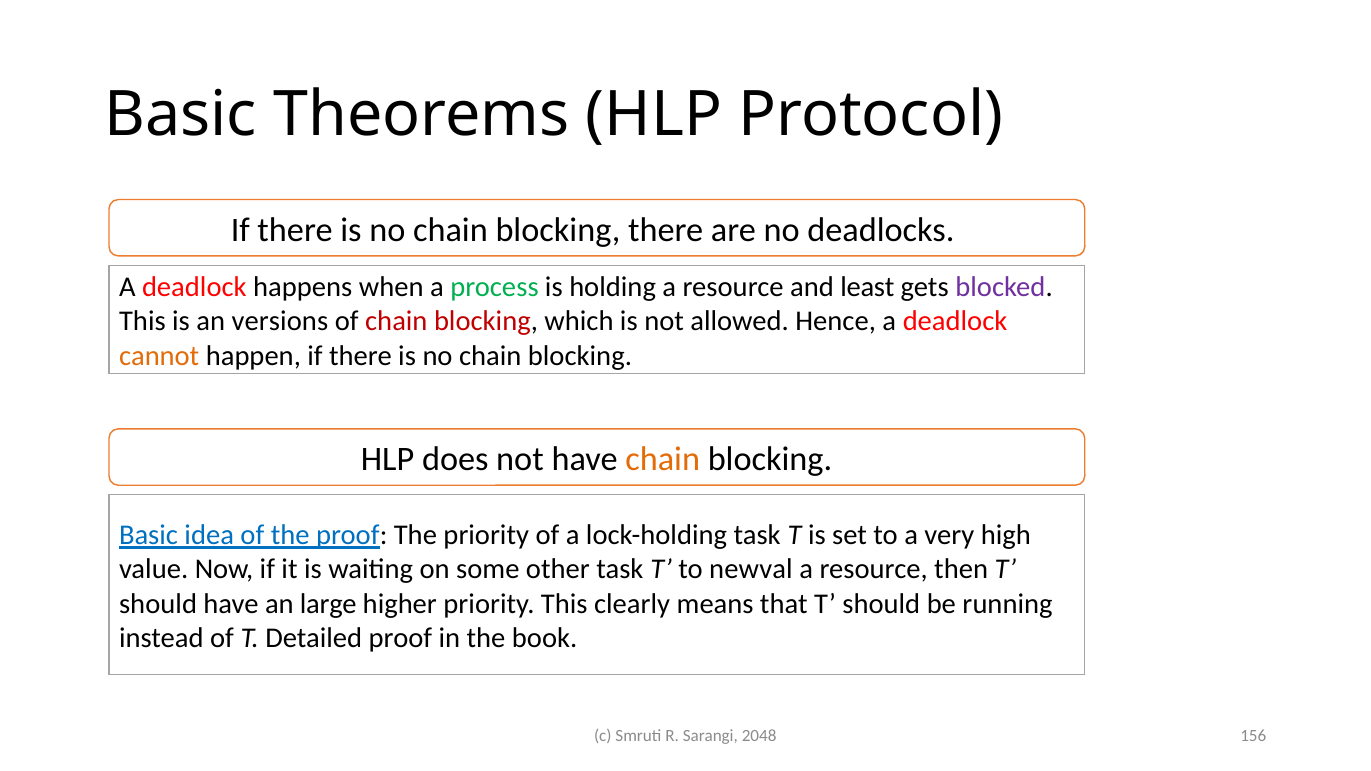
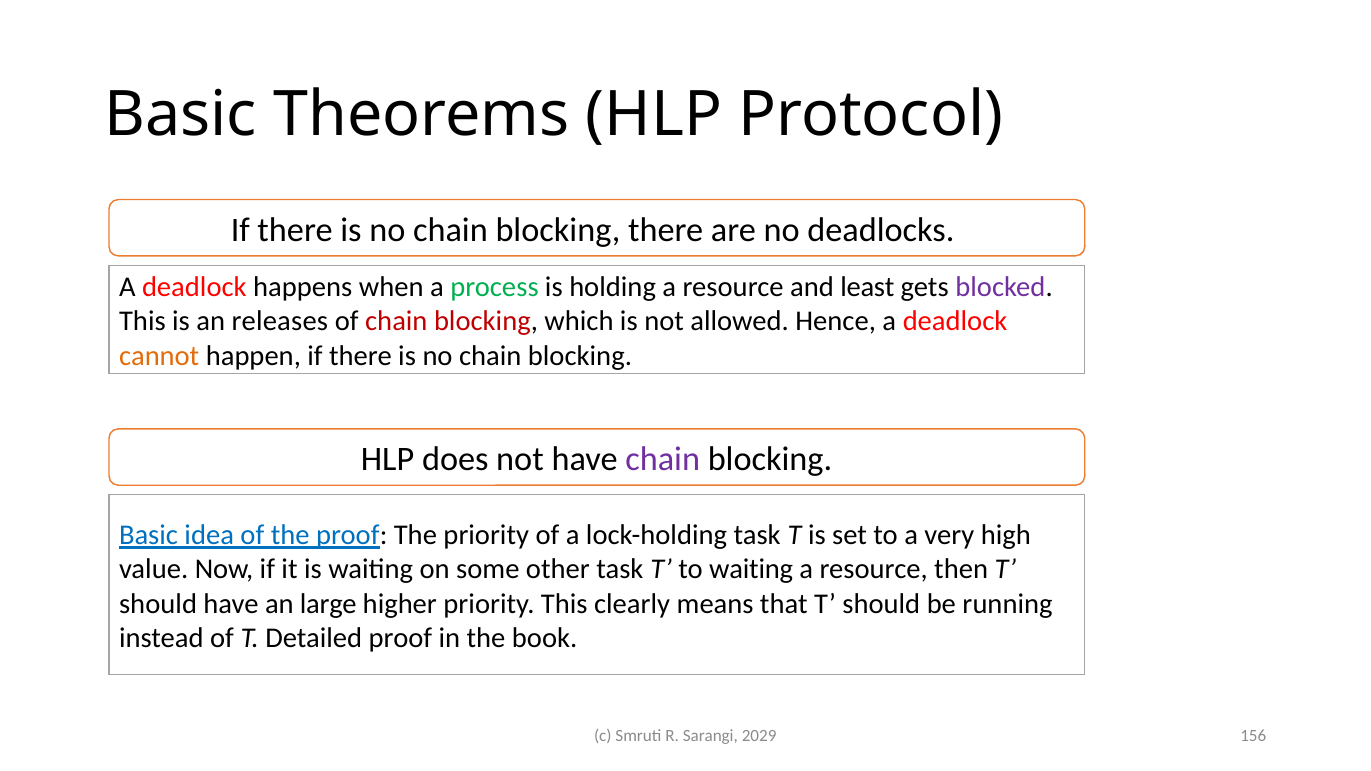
versions: versions -> releases
chain at (663, 459) colour: orange -> purple
to newval: newval -> waiting
2048: 2048 -> 2029
